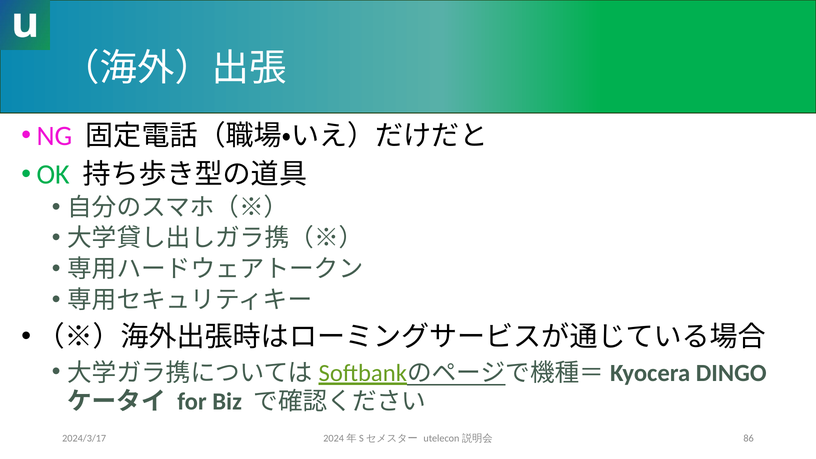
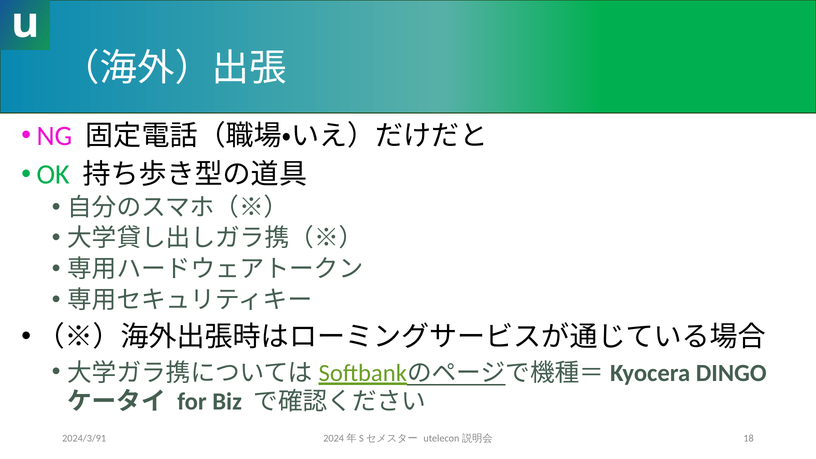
2024/3/17: 2024/3/17 -> 2024/3/91
86: 86 -> 18
